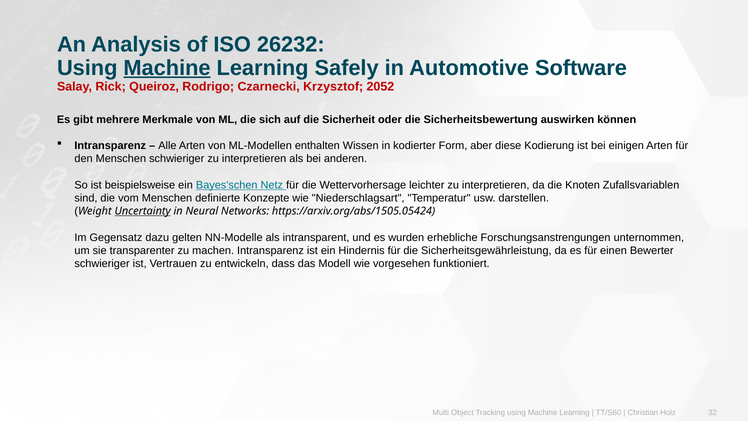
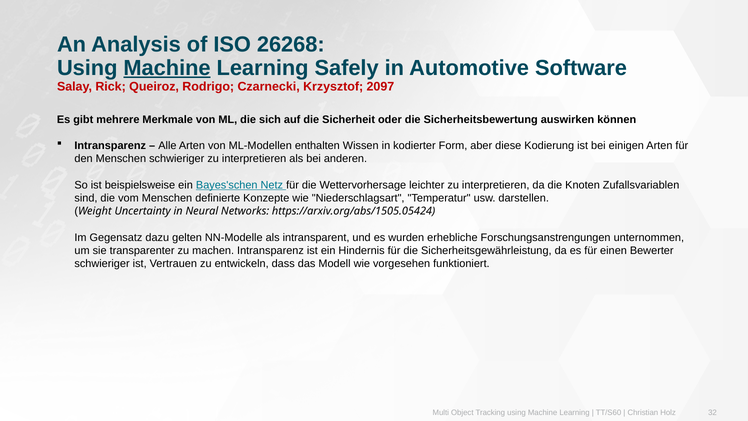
26232: 26232 -> 26268
2052: 2052 -> 2097
Uncertainty underline: present -> none
